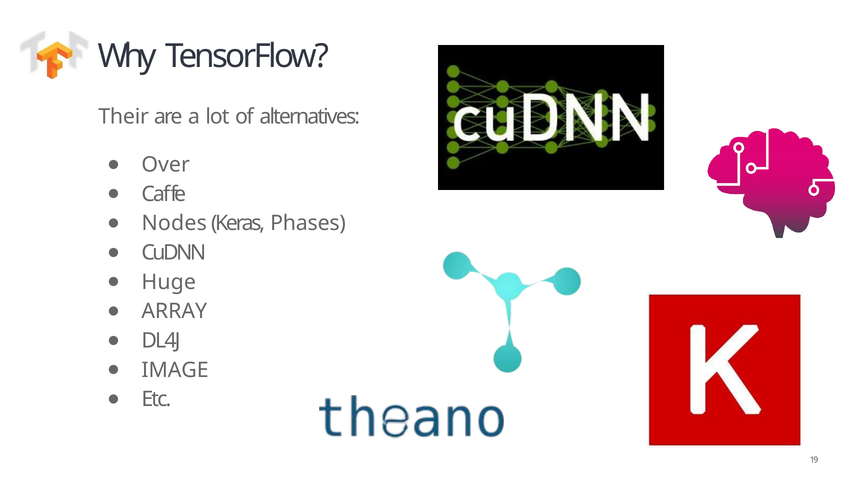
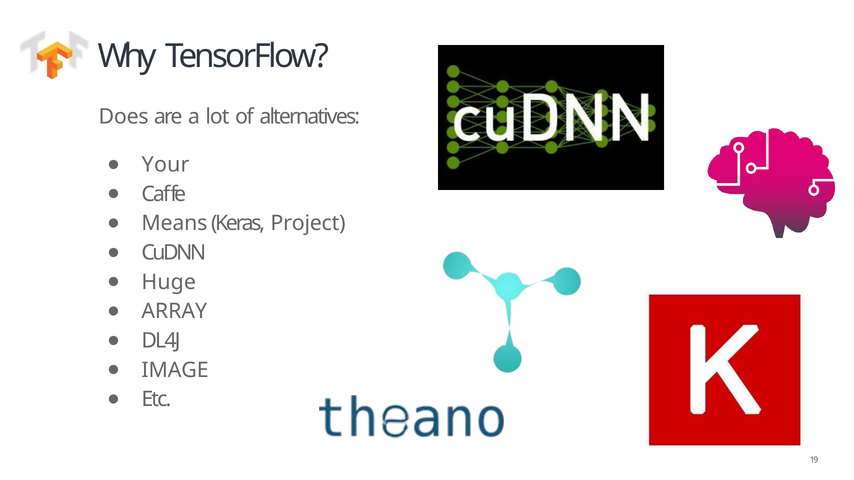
Their: Their -> Does
Over: Over -> Your
Nodes: Nodes -> Means
Phases: Phases -> Project
